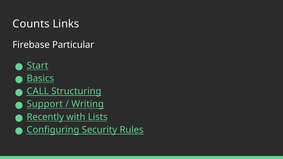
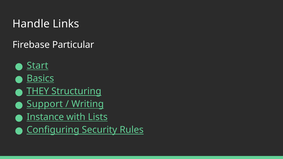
Counts: Counts -> Handle
CALL: CALL -> THEY
Recently: Recently -> Instance
